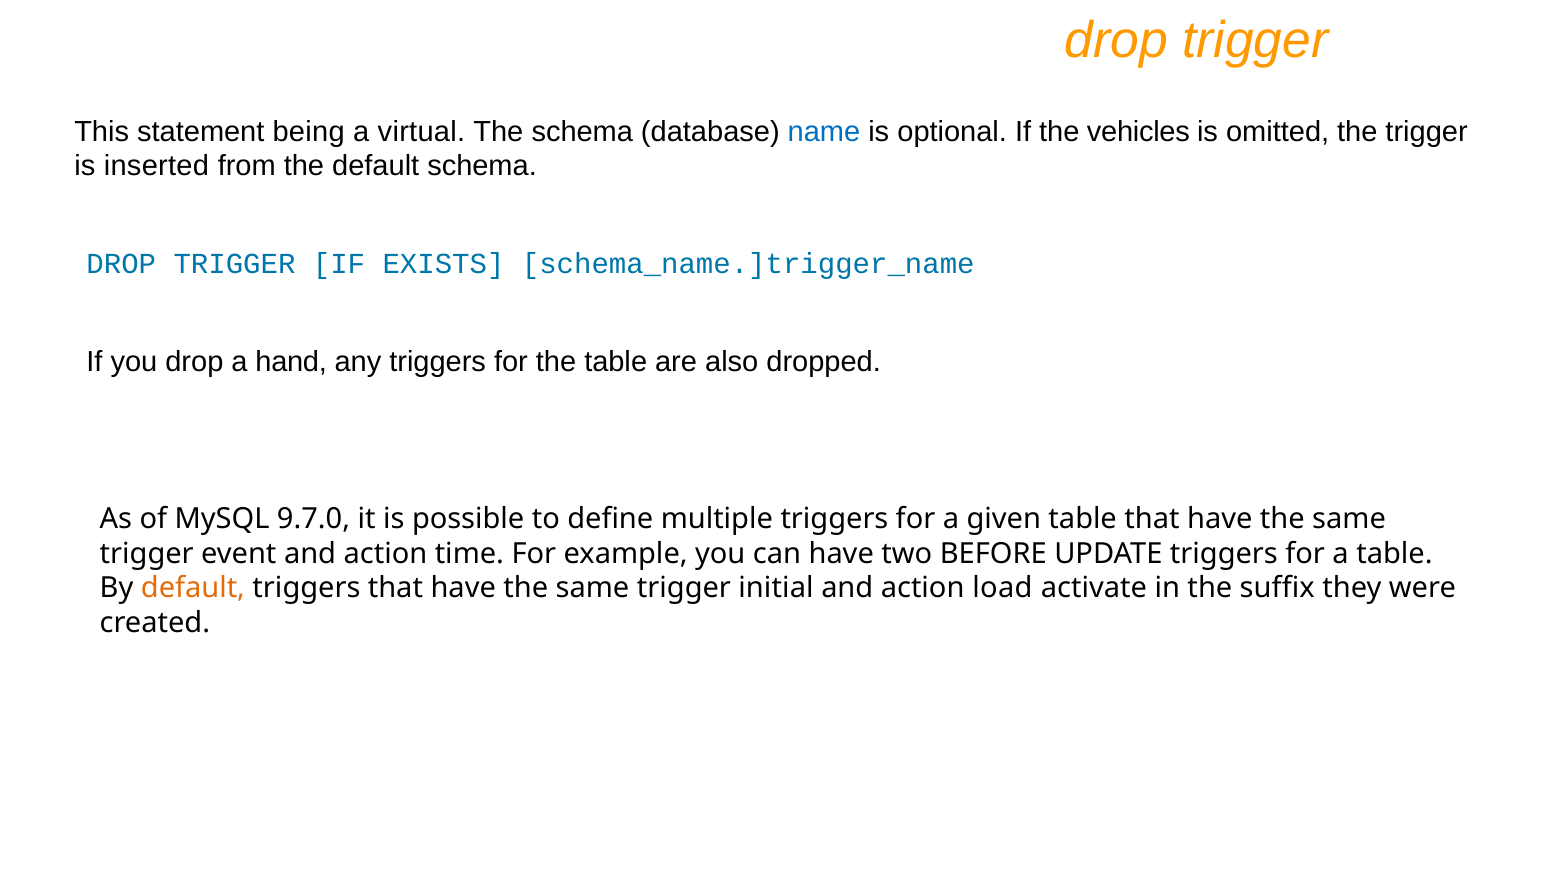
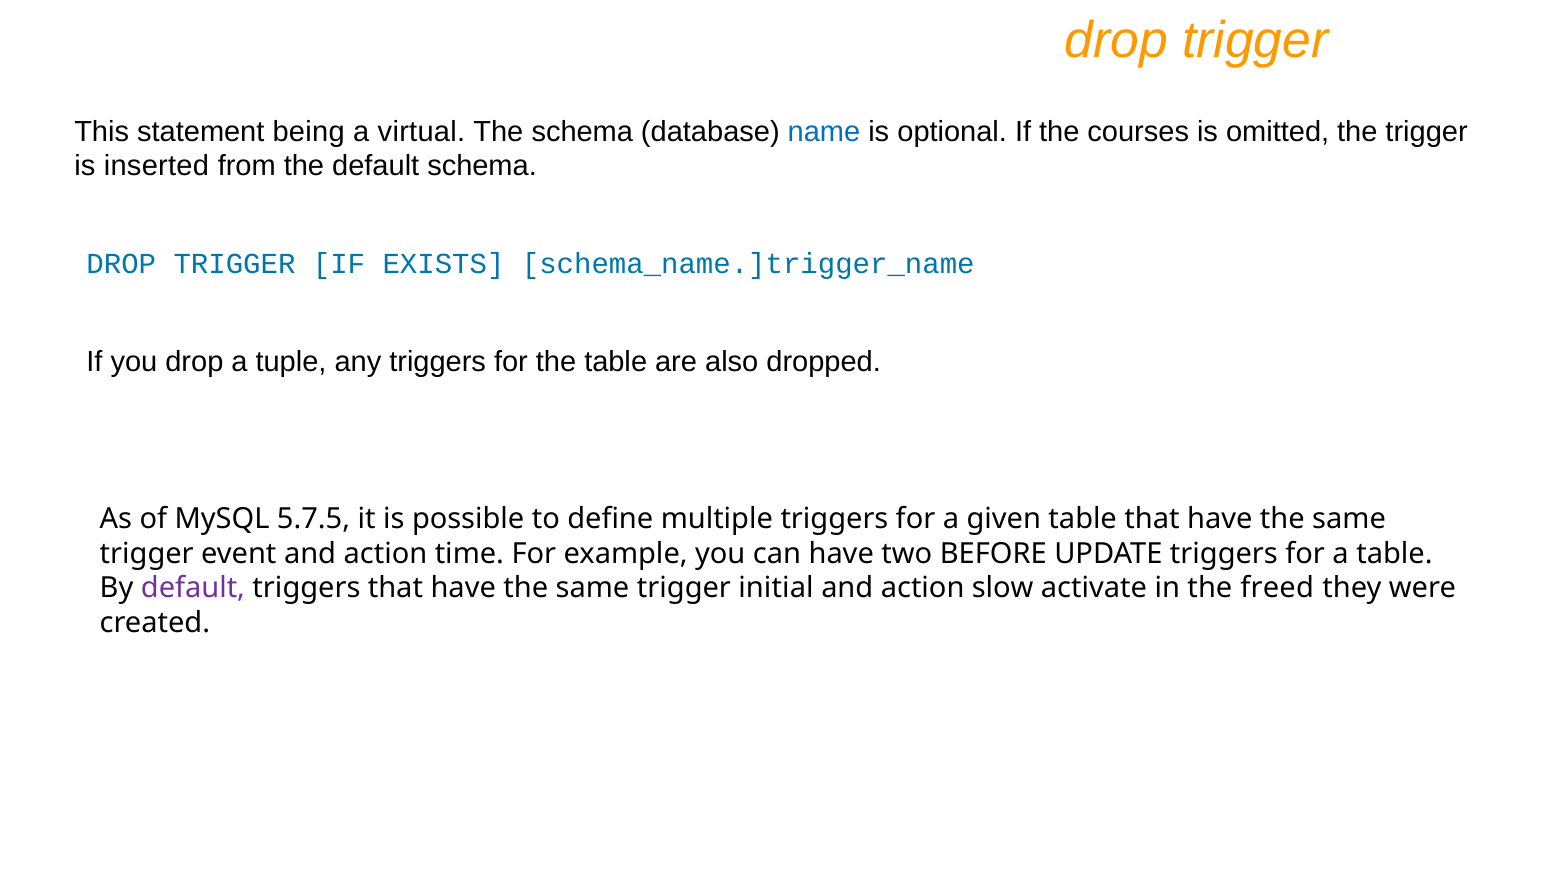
vehicles: vehicles -> courses
hand: hand -> tuple
9.7.0: 9.7.0 -> 5.7.5
default at (193, 588) colour: orange -> purple
load: load -> slow
suffix: suffix -> freed
